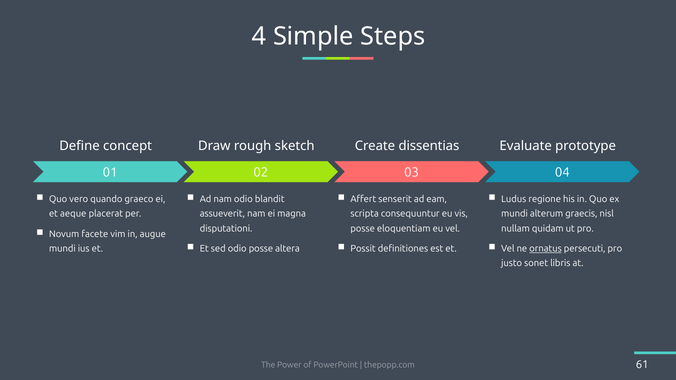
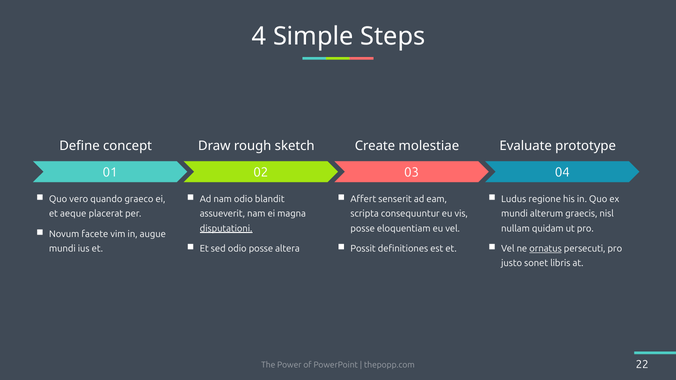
dissentias: dissentias -> molestiae
disputationi underline: none -> present
61: 61 -> 22
